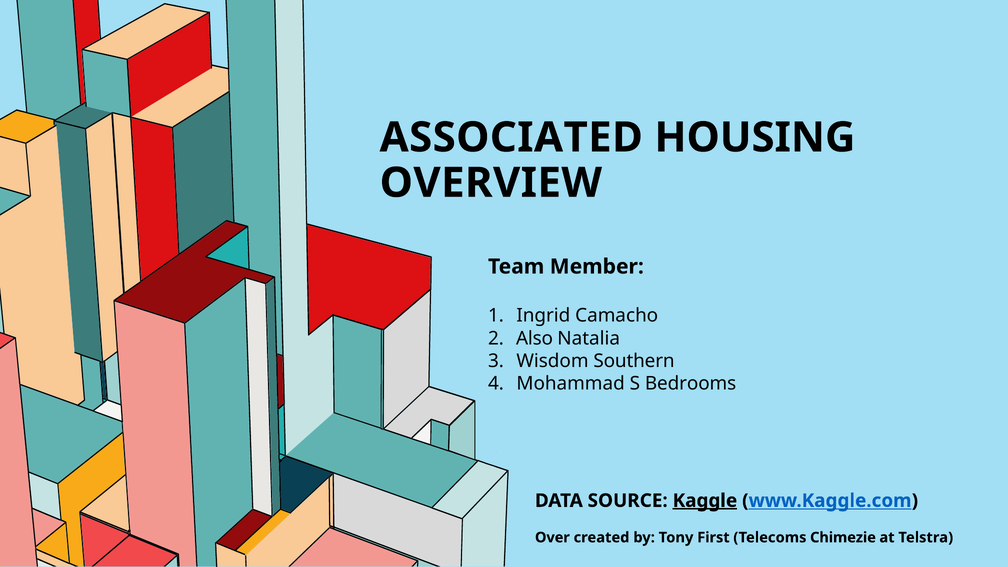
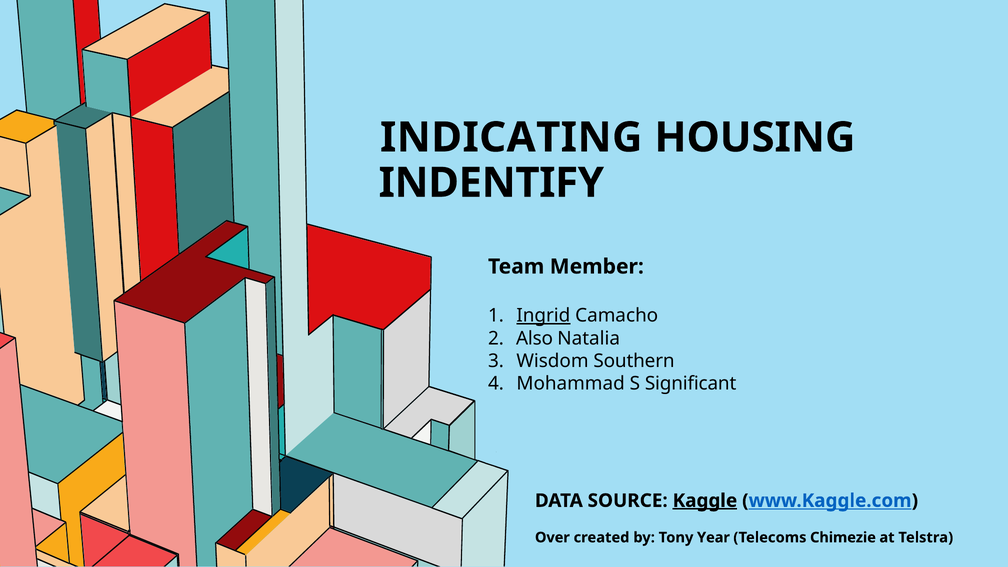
ASSOCIATED: ASSOCIATED -> INDICATING
OVERVIEW: OVERVIEW -> INDENTIFY
Ingrid underline: none -> present
Bedrooms: Bedrooms -> Significant
First: First -> Year
